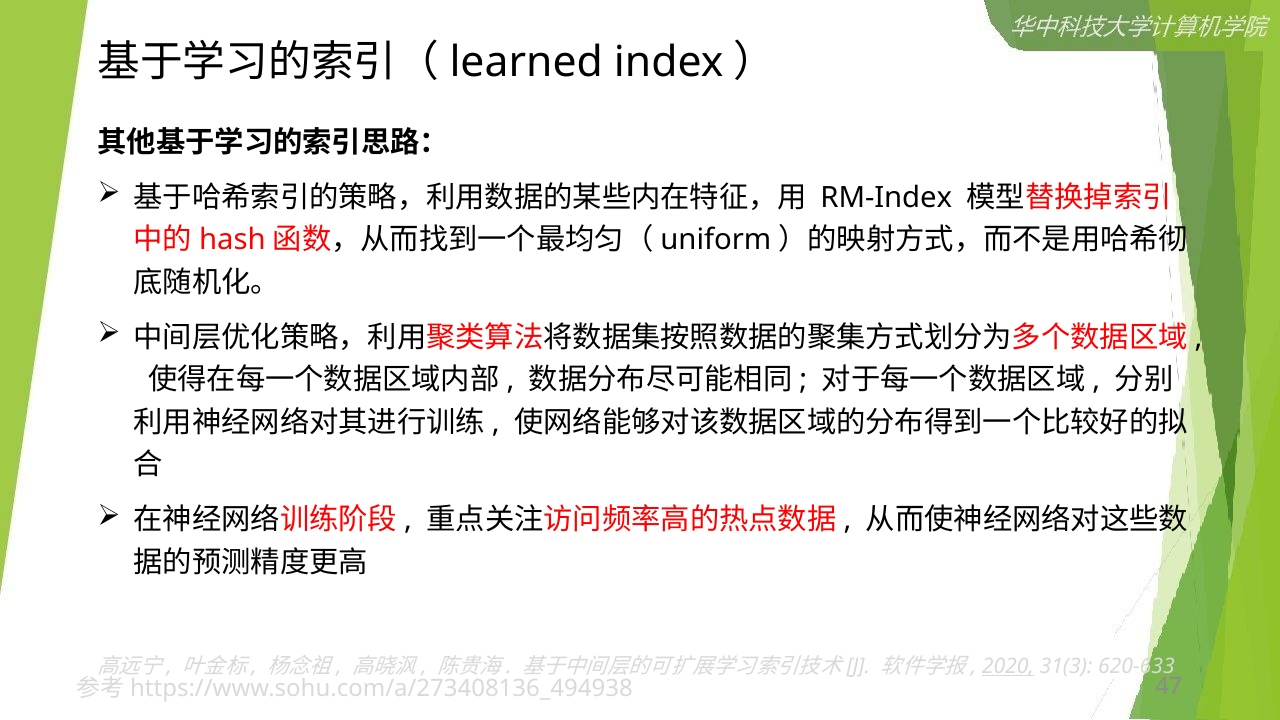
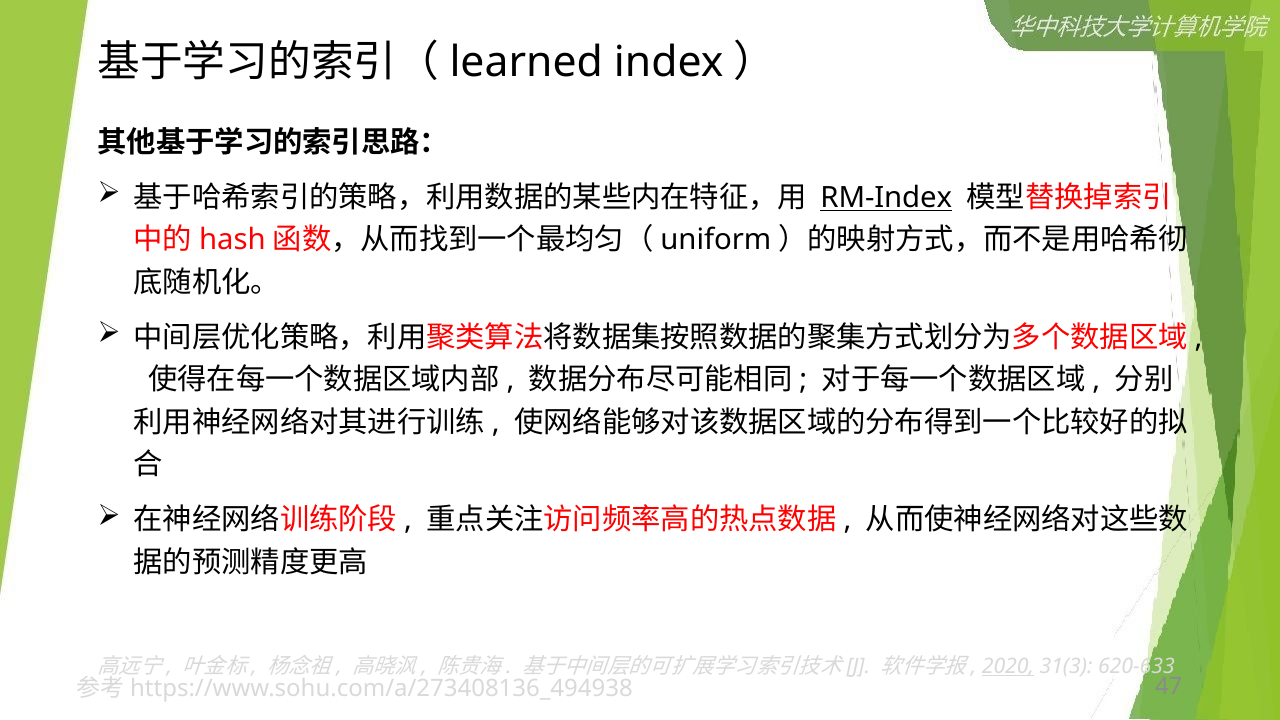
RM-Index underline: none -> present
